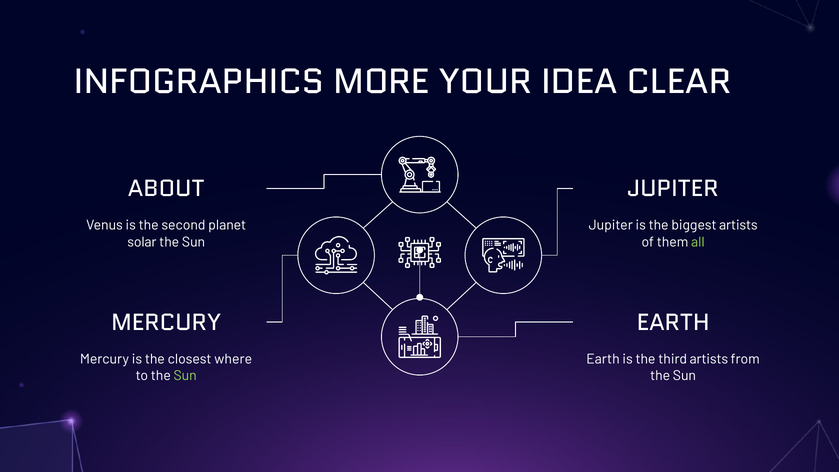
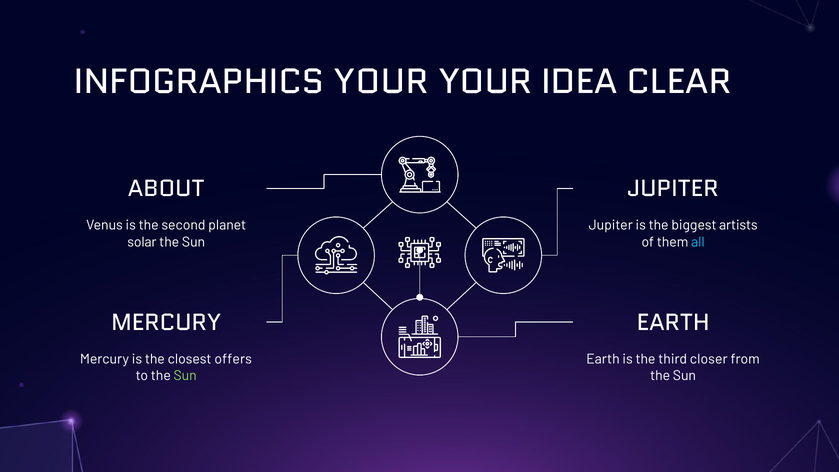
INFOGRAPHICS MORE: MORE -> YOUR
all colour: light green -> light blue
where: where -> offers
third artists: artists -> closer
